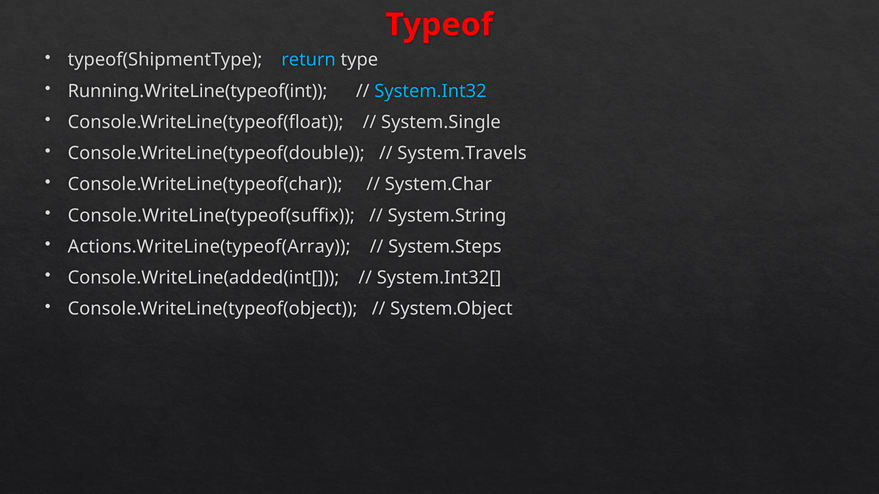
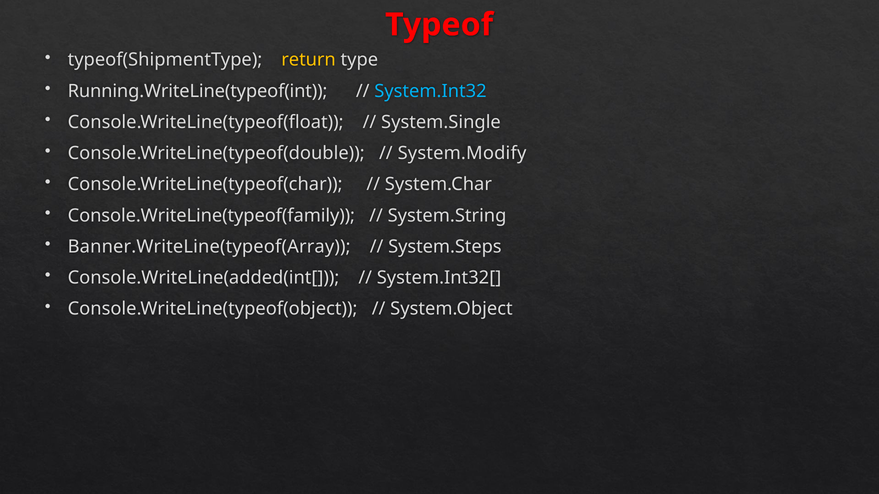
return colour: light blue -> yellow
System.Travels: System.Travels -> System.Modify
Console.WriteLine(typeof(suffix: Console.WriteLine(typeof(suffix -> Console.WriteLine(typeof(family
Actions.WriteLine(typeof(Array: Actions.WriteLine(typeof(Array -> Banner.WriteLine(typeof(Array
